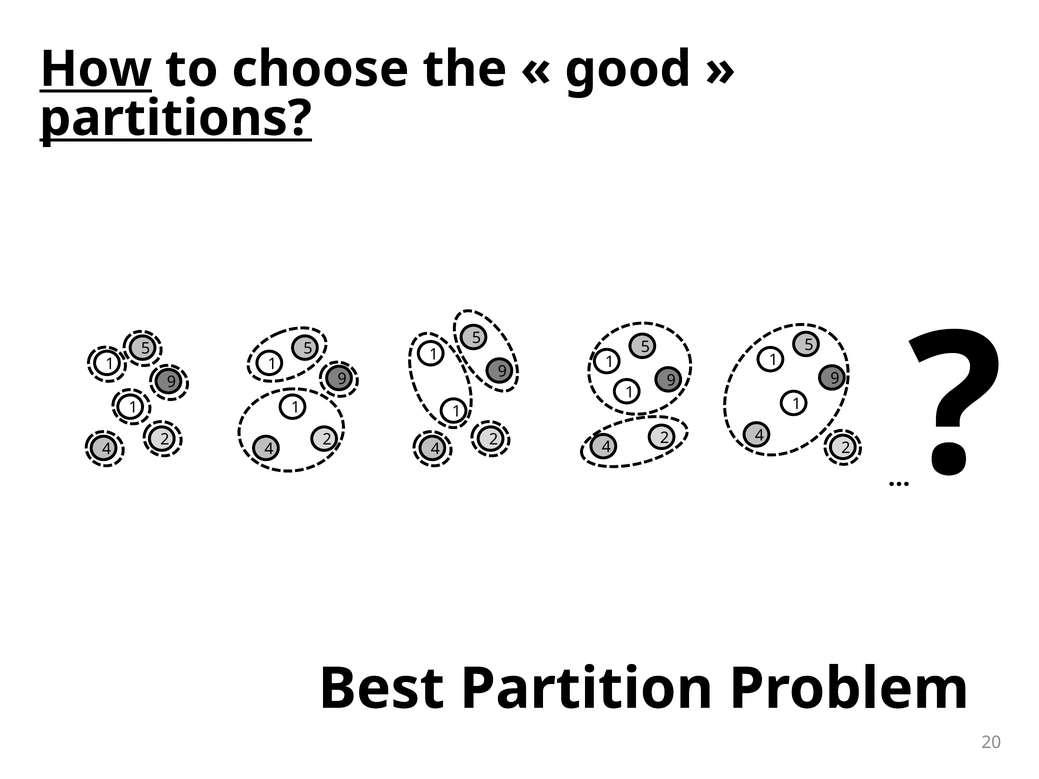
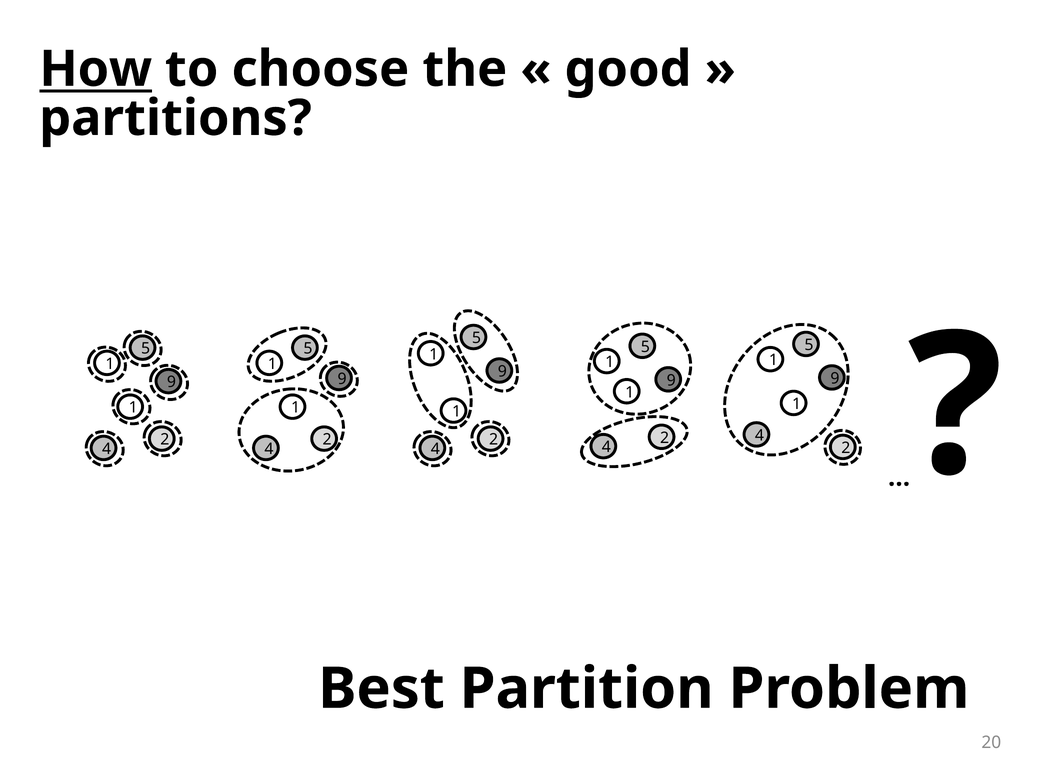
partitions underline: present -> none
